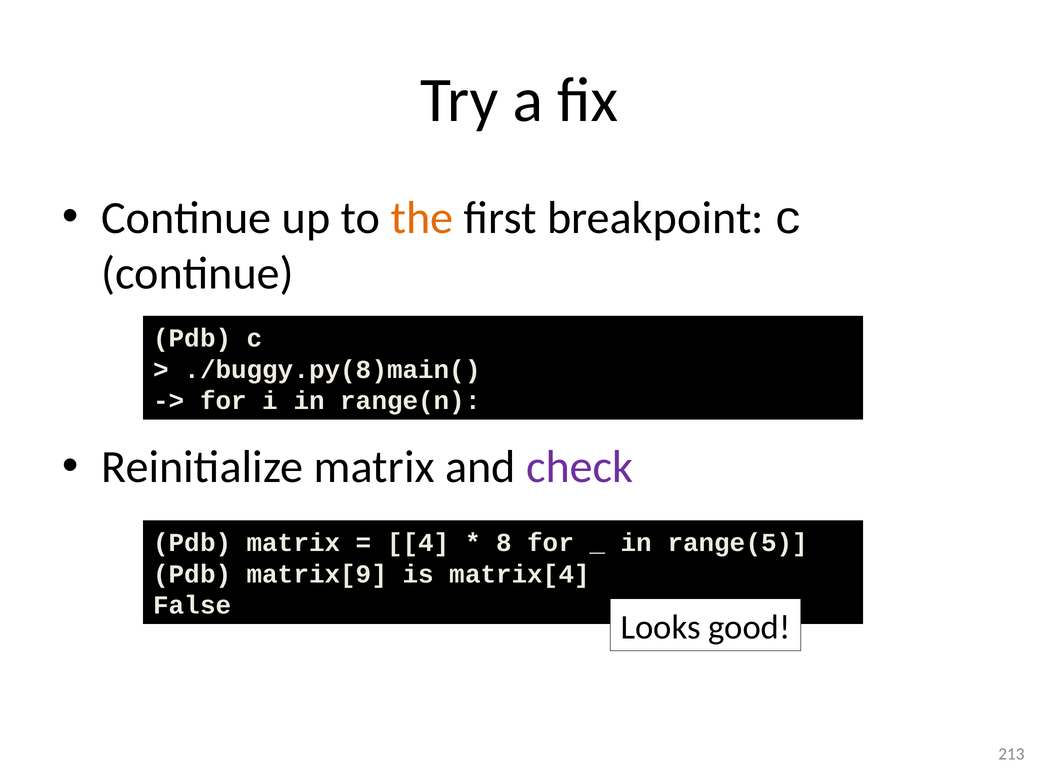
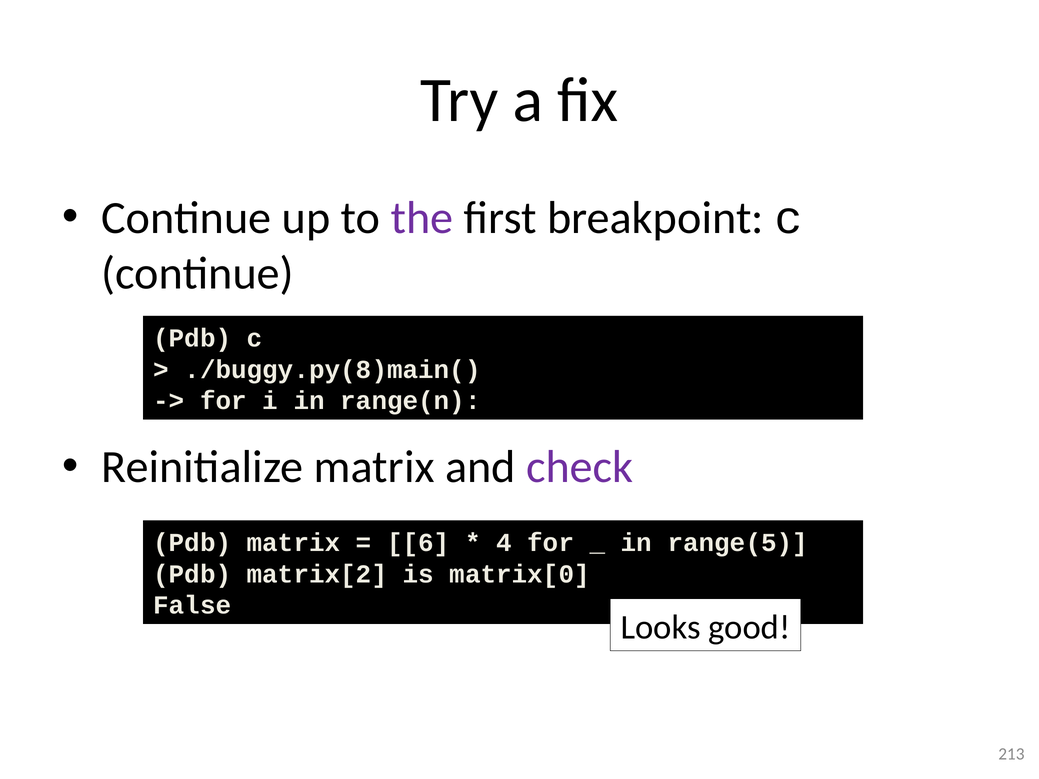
the colour: orange -> purple
4: 4 -> 6
8: 8 -> 4
matrix[9: matrix[9 -> matrix[2
matrix[4: matrix[4 -> matrix[0
